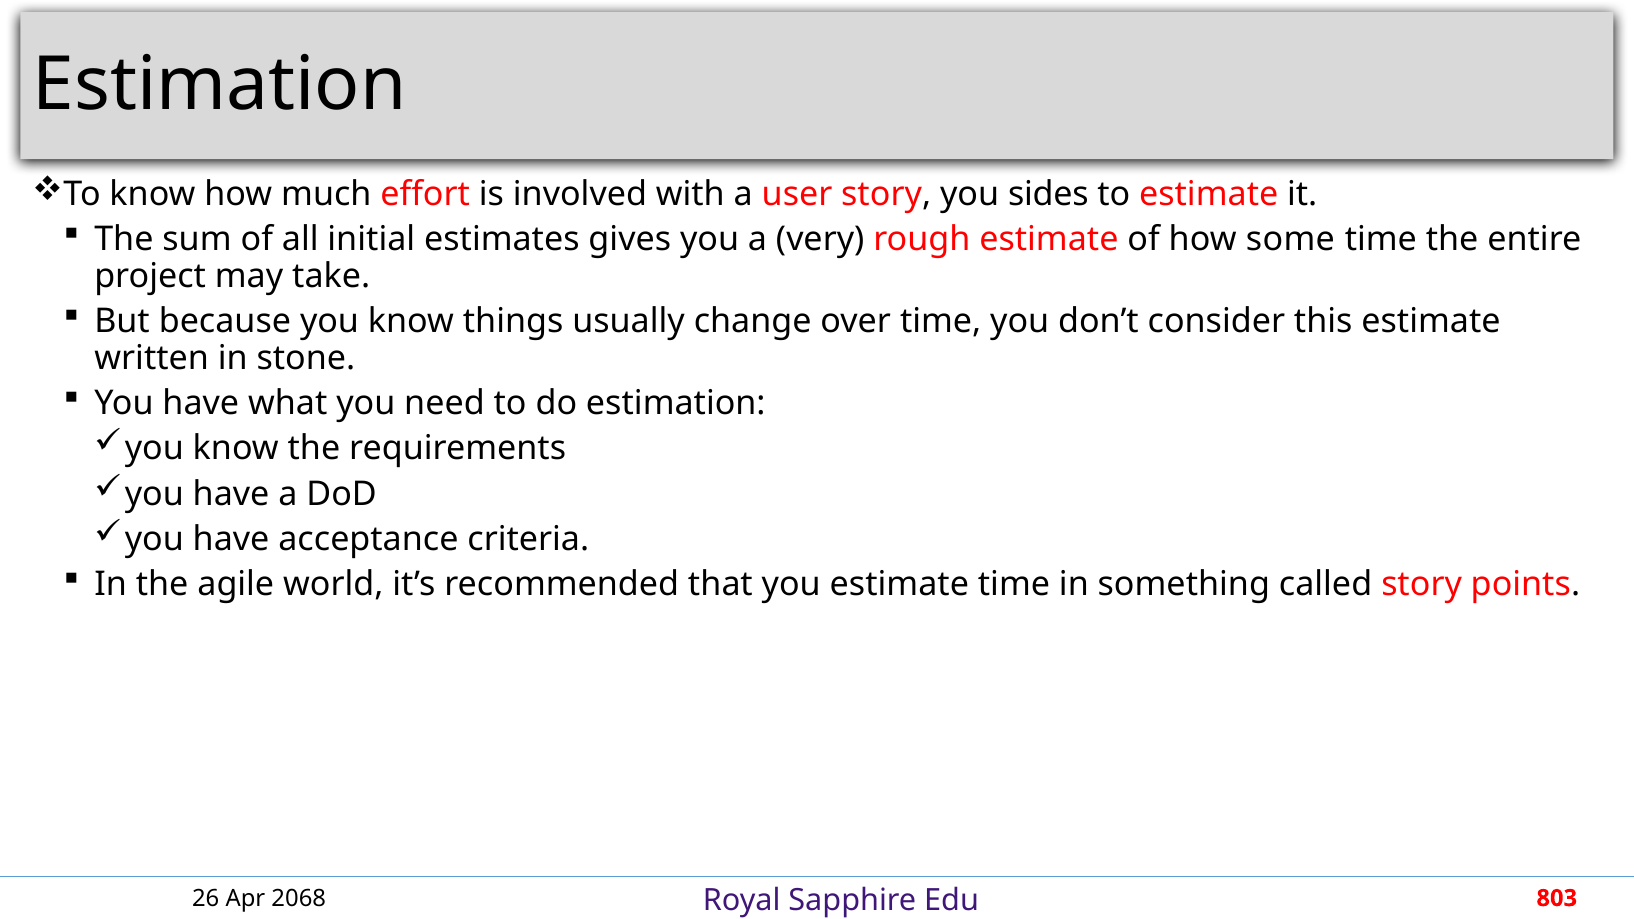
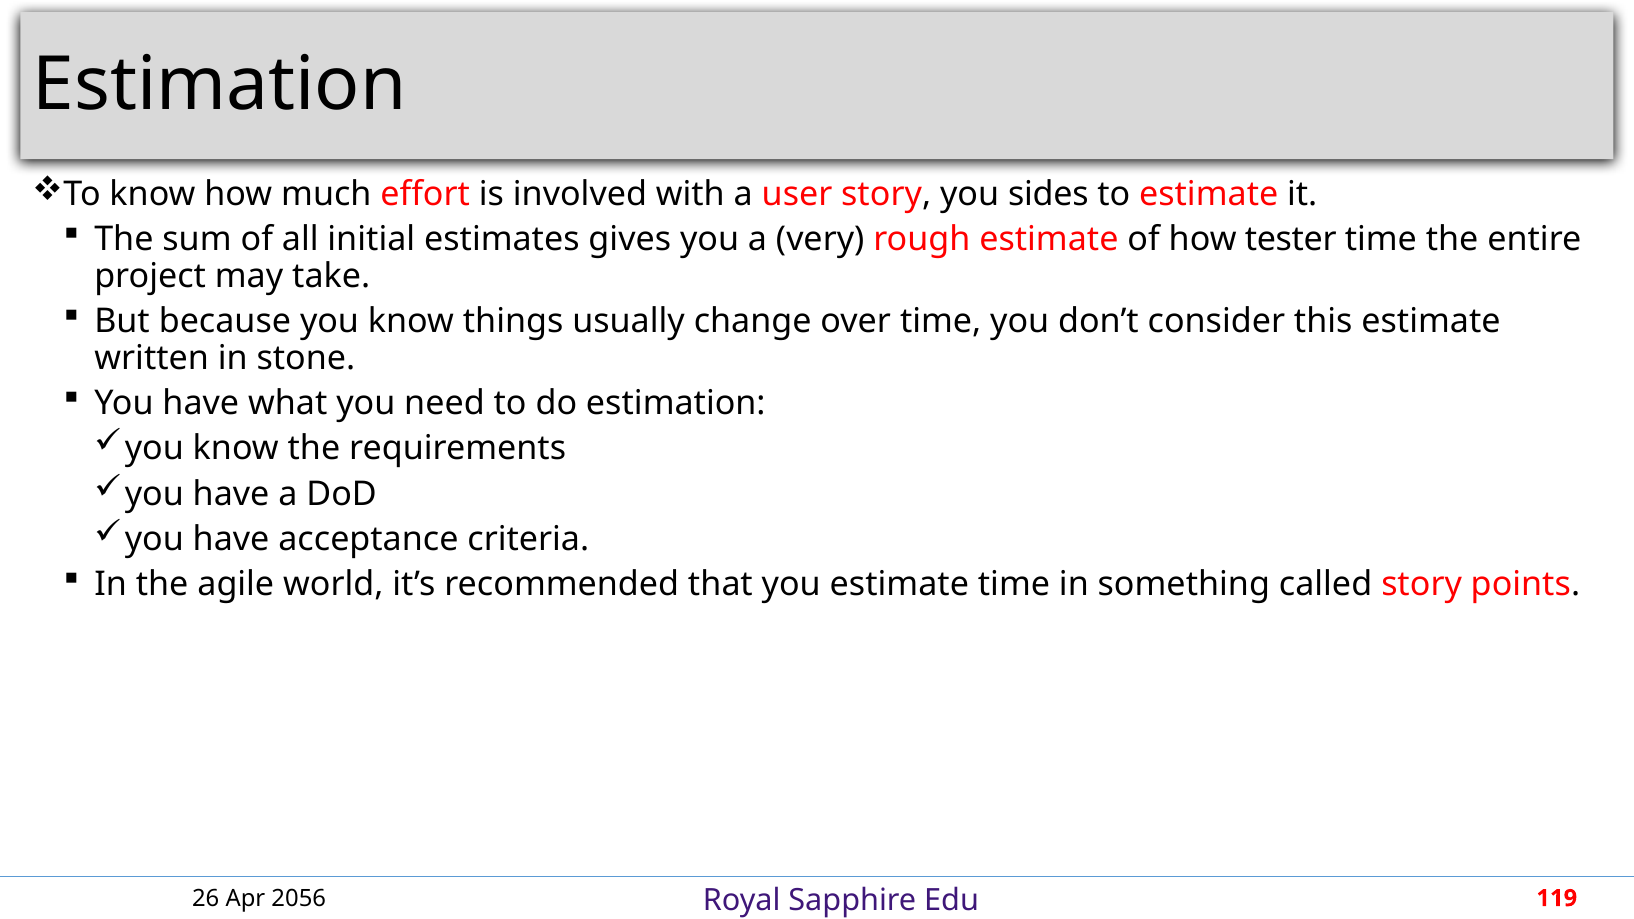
some: some -> tester
2068: 2068 -> 2056
803: 803 -> 119
